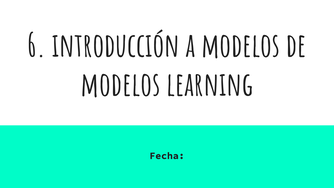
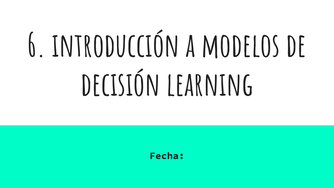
modelos at (121, 85): modelos -> decisión
